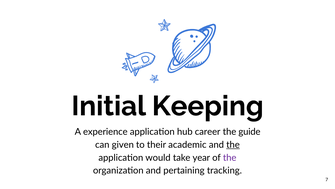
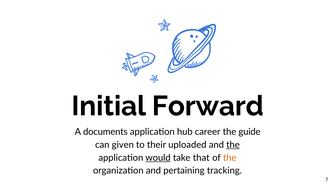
Keeping: Keeping -> Forward
experience: experience -> documents
academic: academic -> uploaded
would underline: none -> present
year: year -> that
the at (230, 157) colour: purple -> orange
